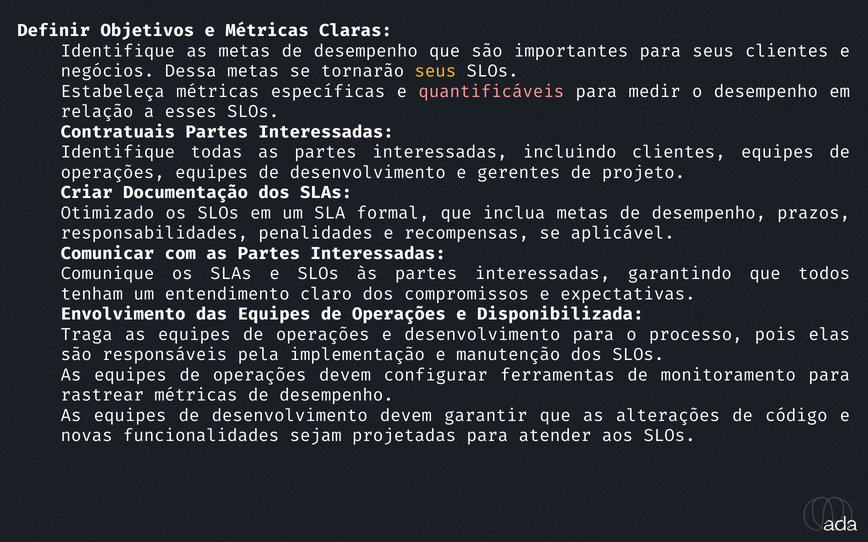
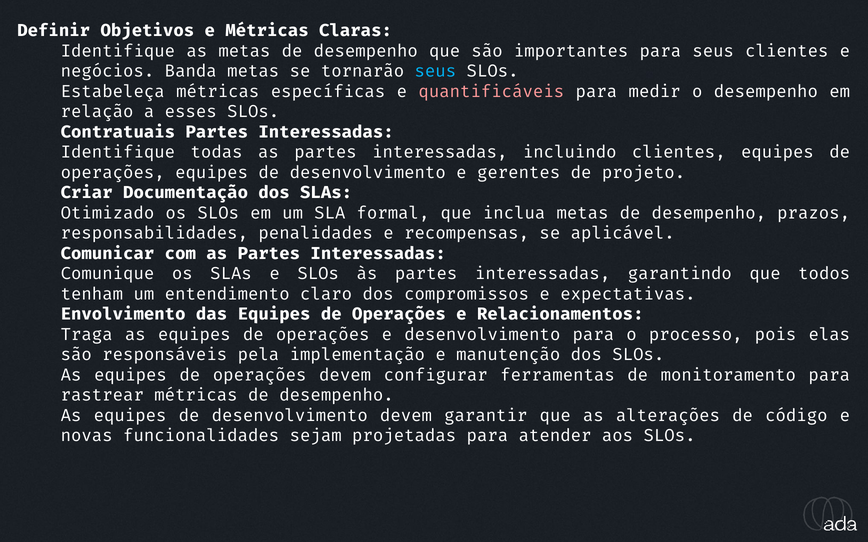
Dessa: Dessa -> Banda
seus at (435, 71) colour: yellow -> light blue
Disponibilizada: Disponibilizada -> Relacionamentos
